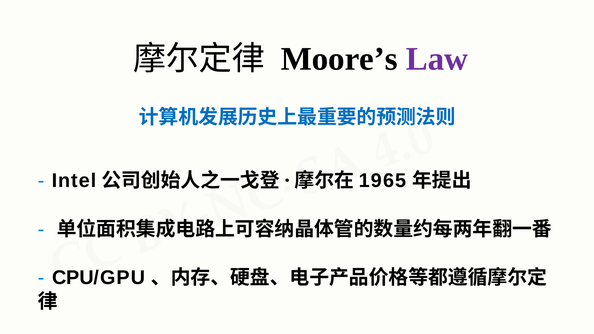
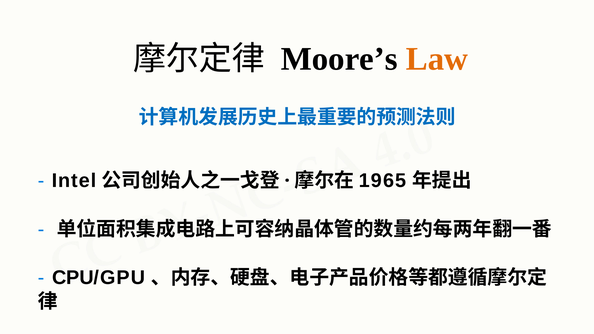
Law colour: purple -> orange
